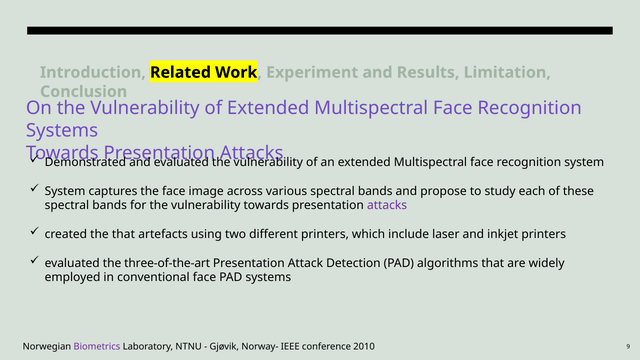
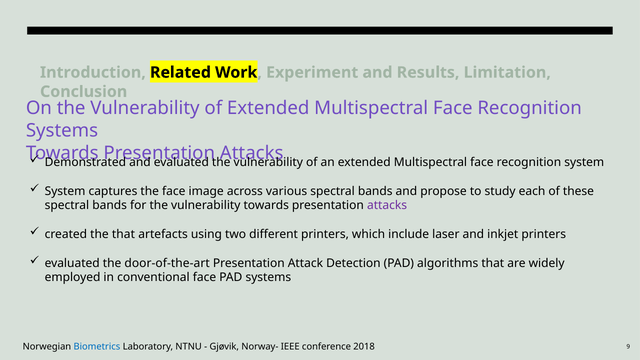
three-of-the-art: three-of-the-art -> door-of-the-art
Biometrics colour: purple -> blue
2010: 2010 -> 2018
